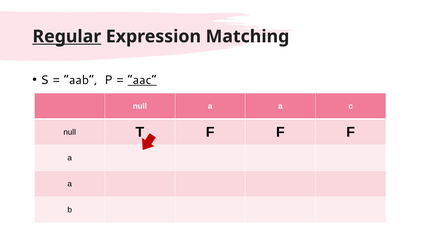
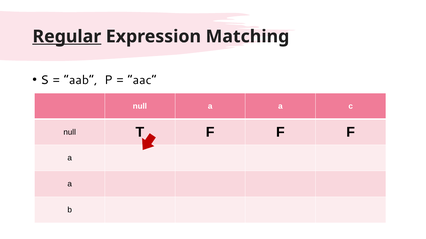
aac underline: present -> none
